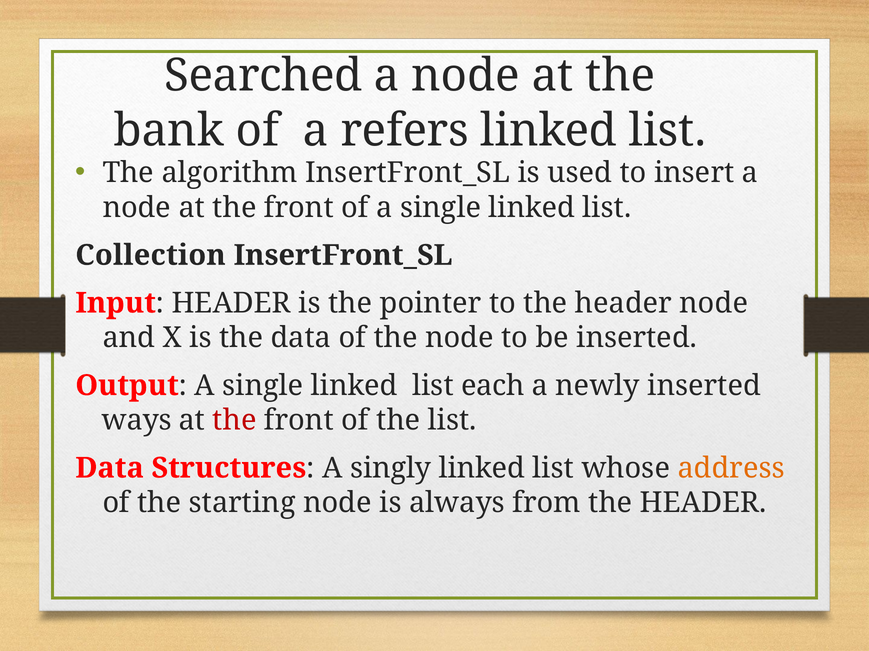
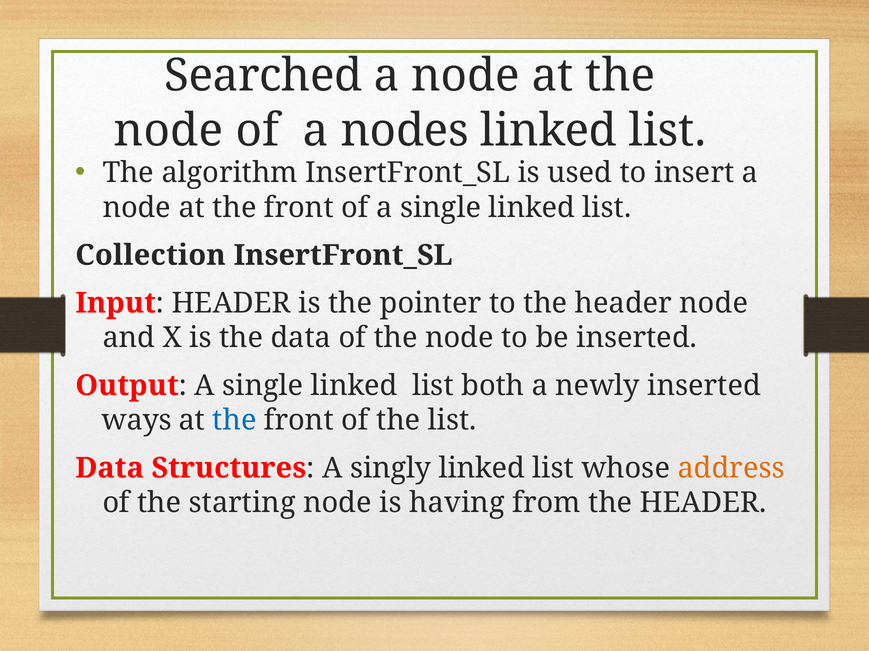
bank at (169, 131): bank -> node
refers: refers -> nodes
each: each -> both
the at (235, 421) colour: red -> blue
always: always -> having
